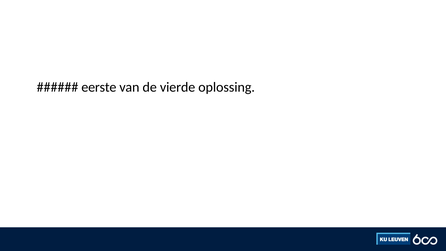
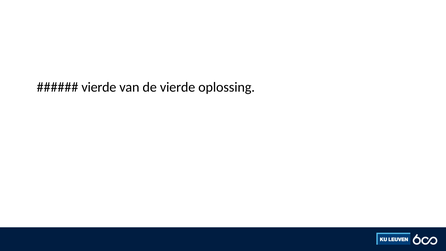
eerste at (99, 87): eerste -> vierde
